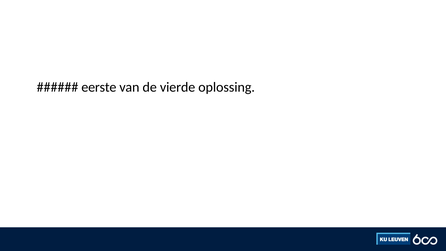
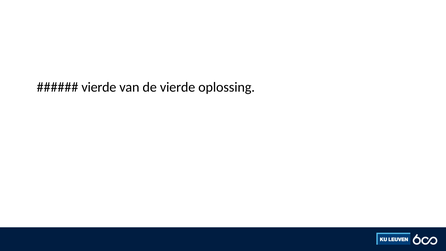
eerste at (99, 87): eerste -> vierde
